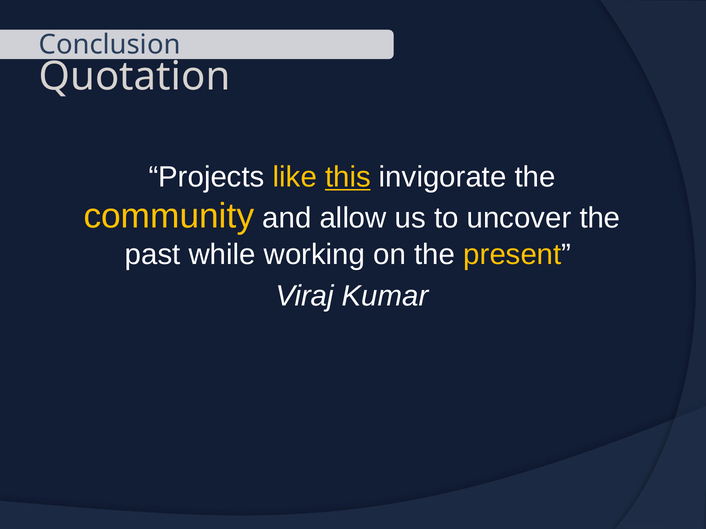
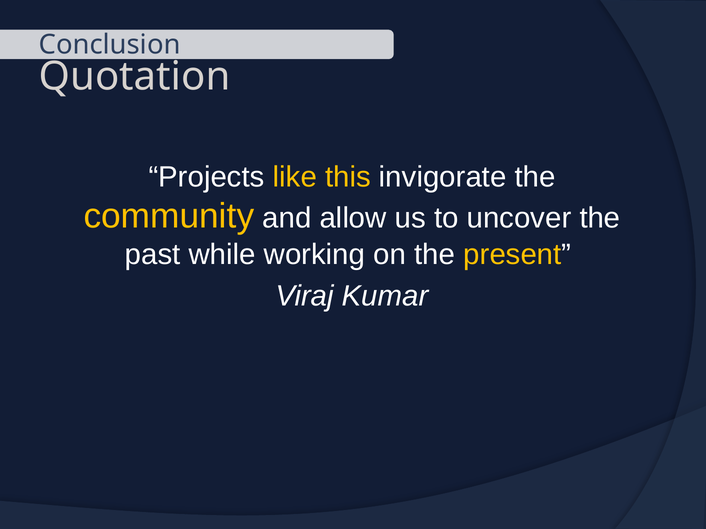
this underline: present -> none
